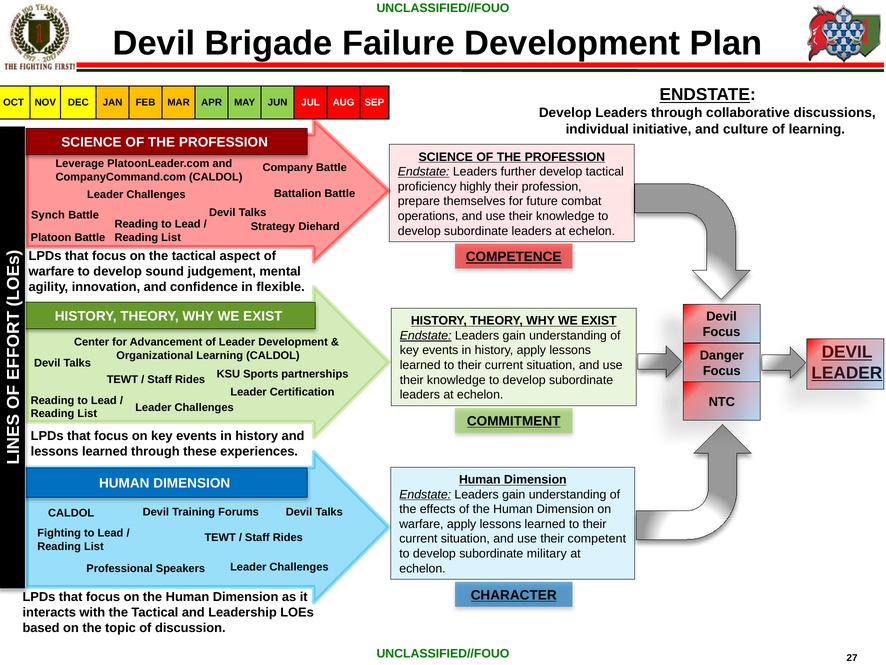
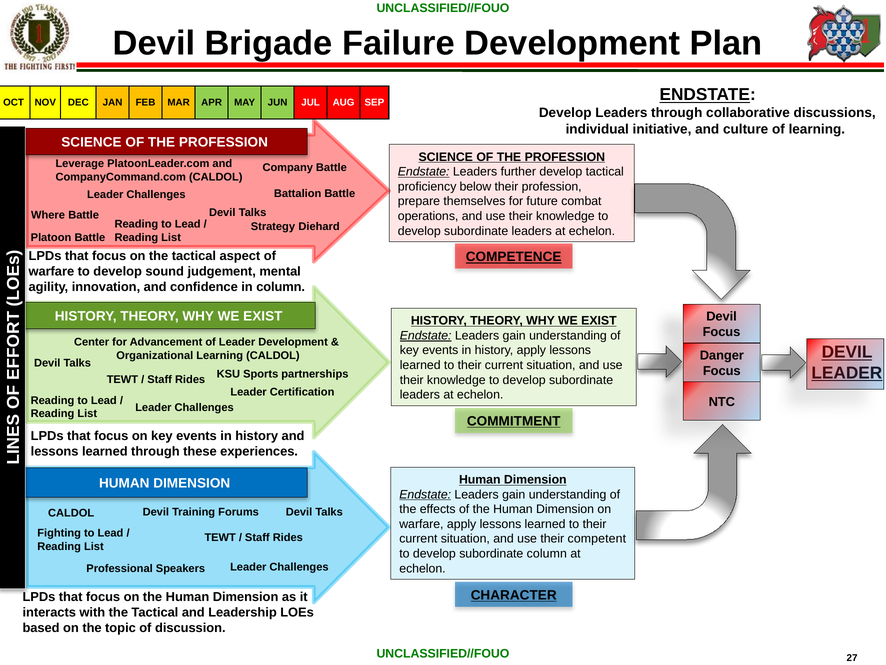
highly: highly -> below
Synch: Synch -> Where
in flexible: flexible -> column
subordinate military: military -> column
